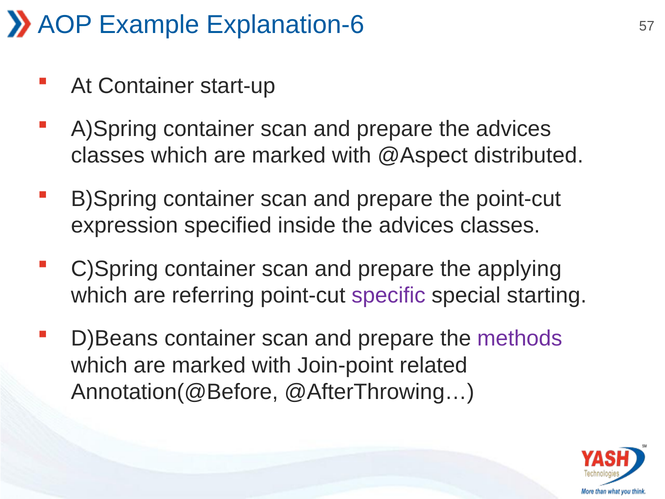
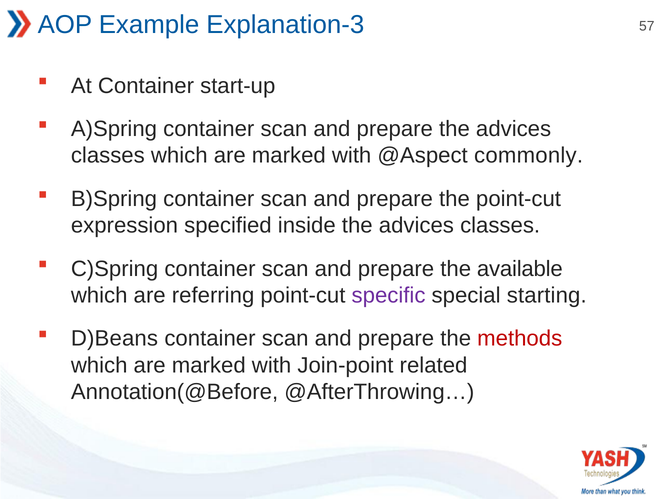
Explanation-6: Explanation-6 -> Explanation-3
distributed: distributed -> commonly
applying: applying -> available
methods colour: purple -> red
